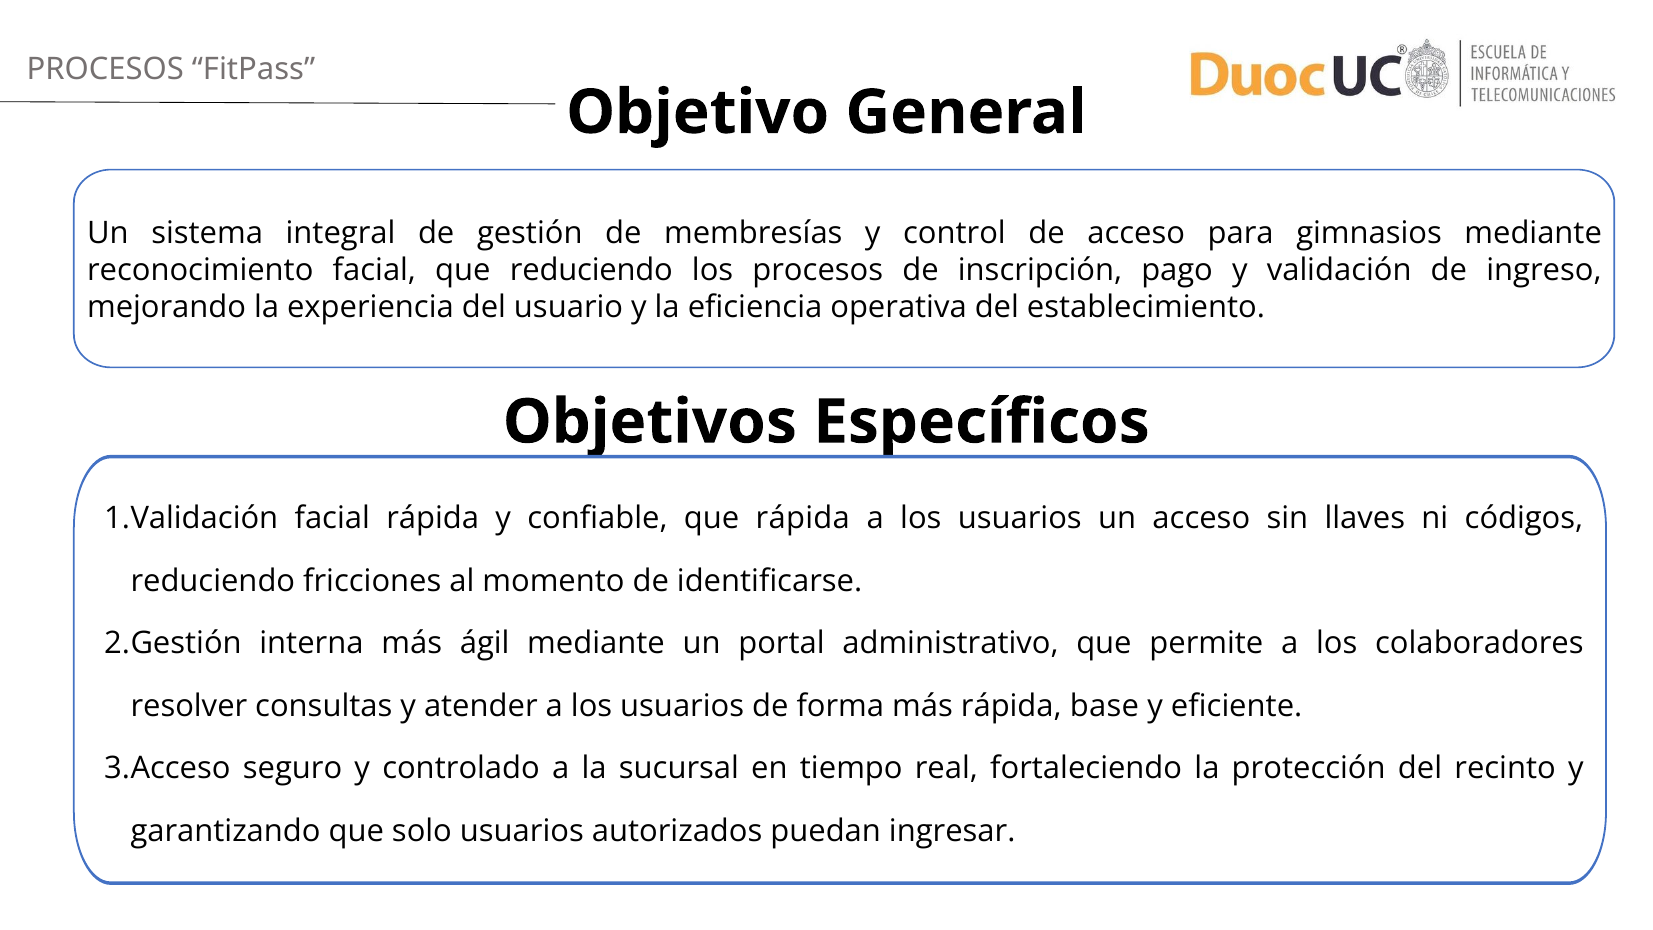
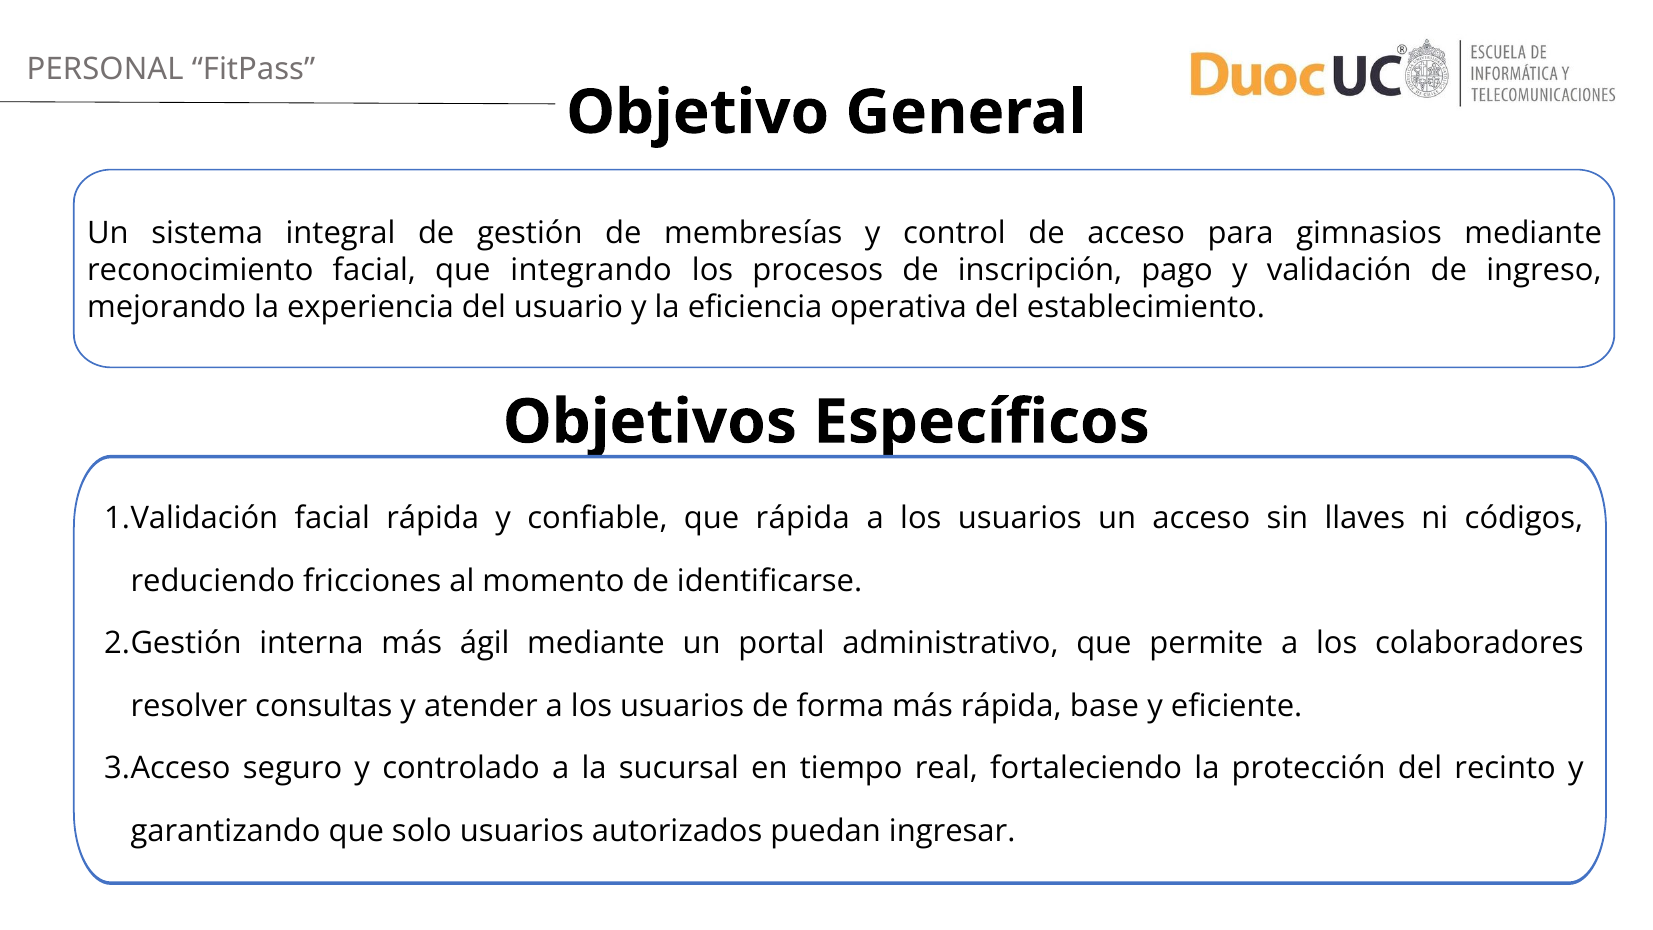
PROCESOS at (105, 70): PROCESOS -> PERSONAL
que reduciendo: reduciendo -> integrando
